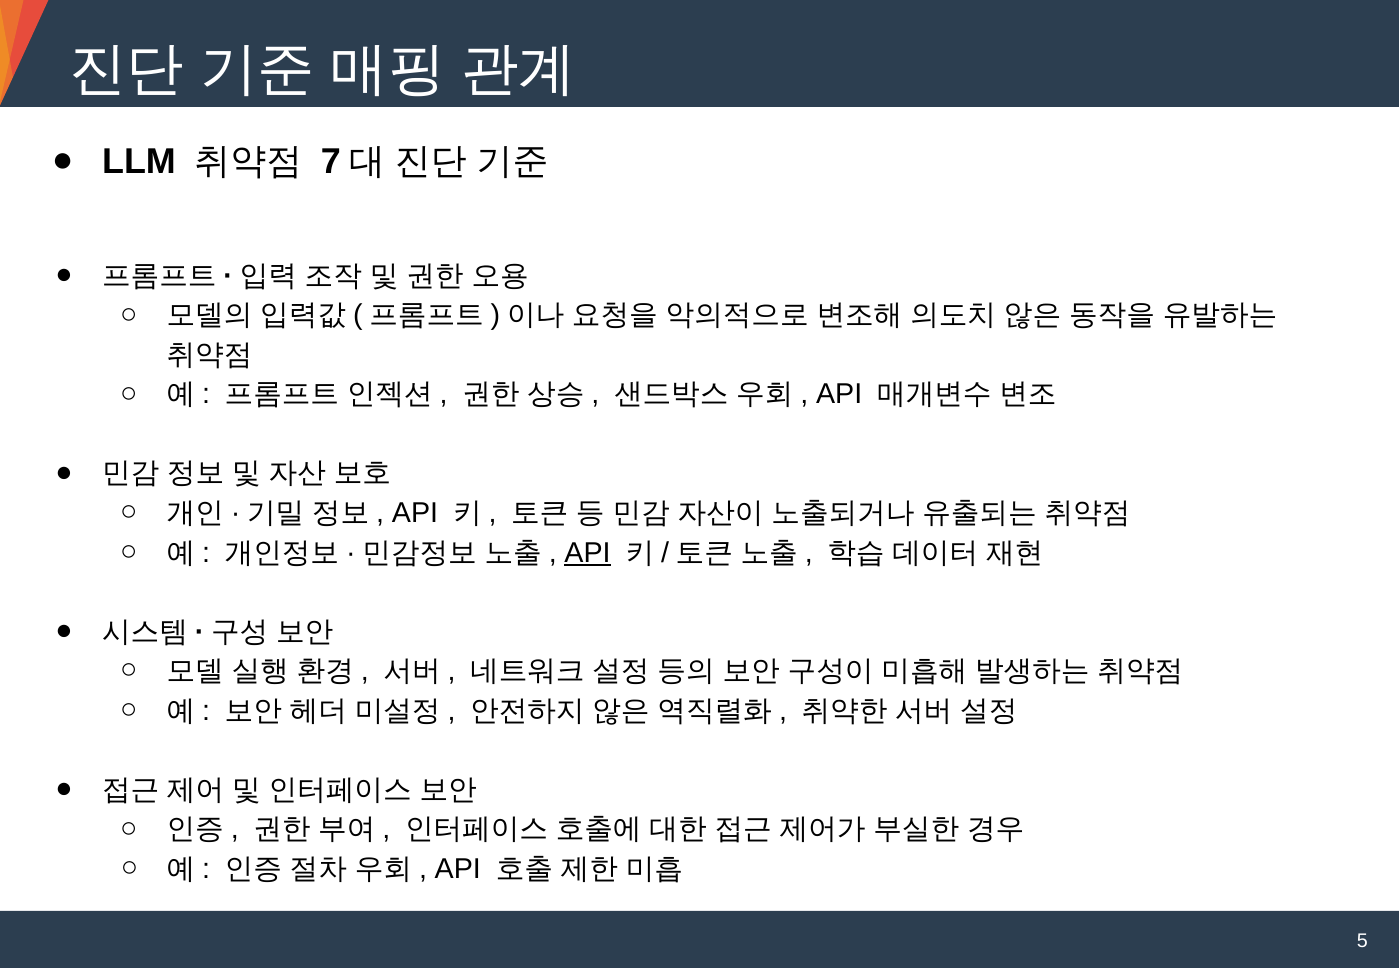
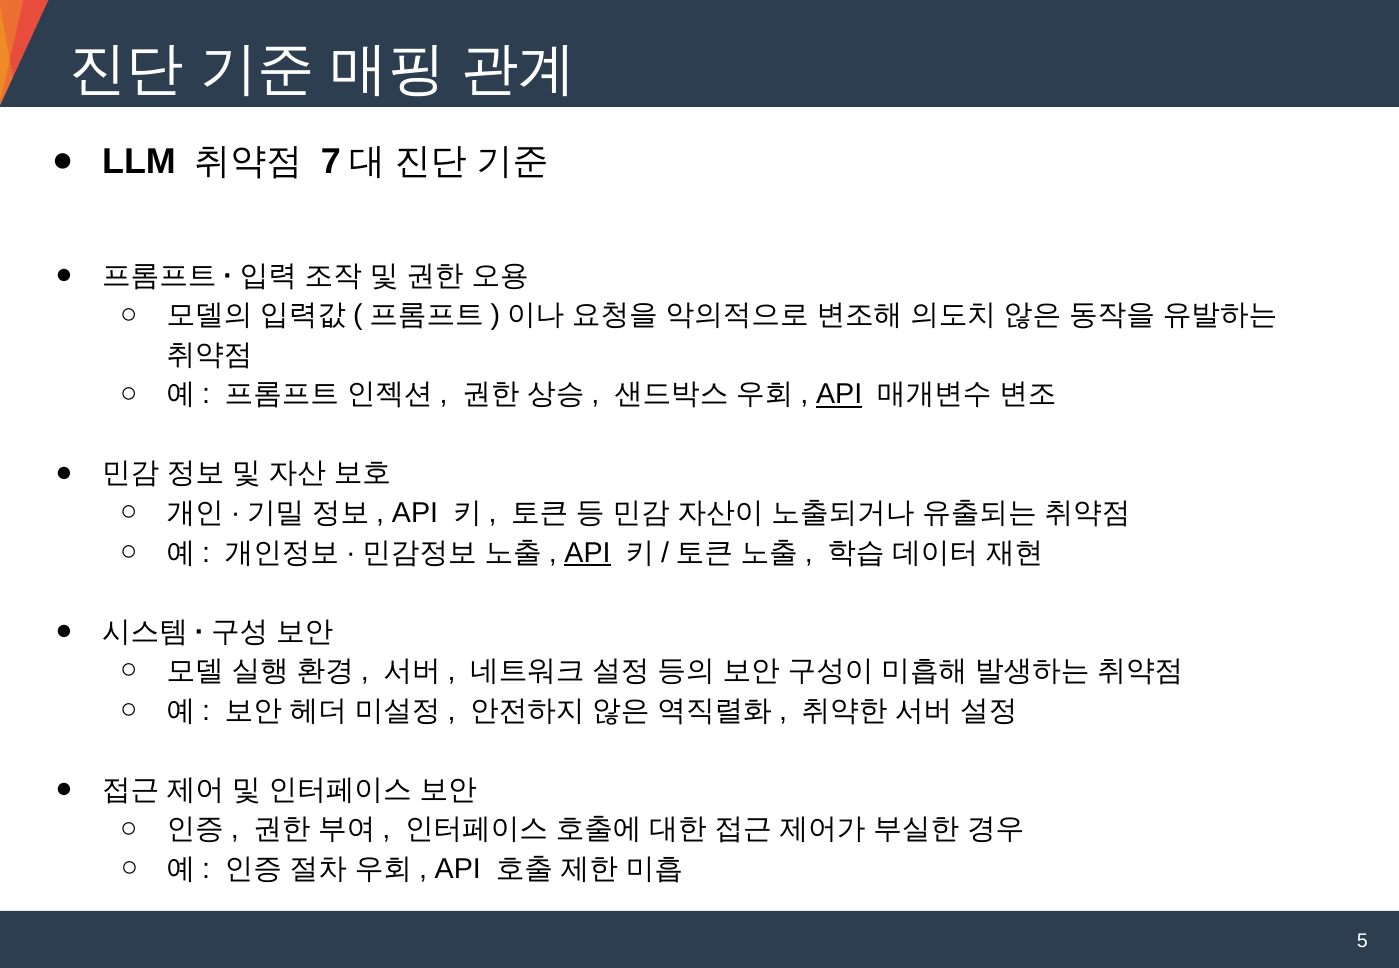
API at (839, 395) underline: none -> present
